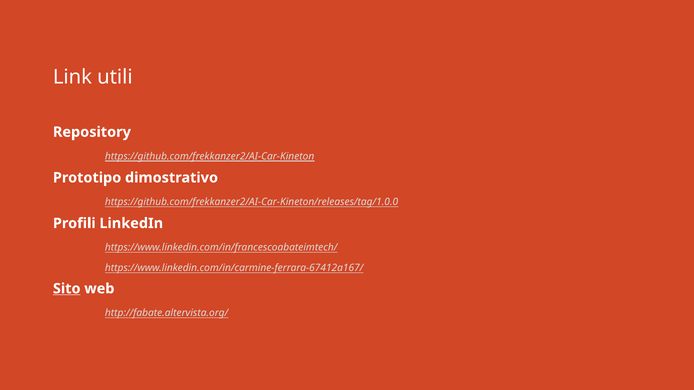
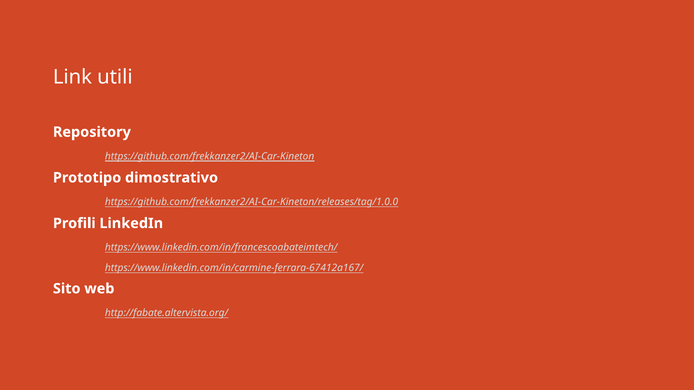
Sito underline: present -> none
